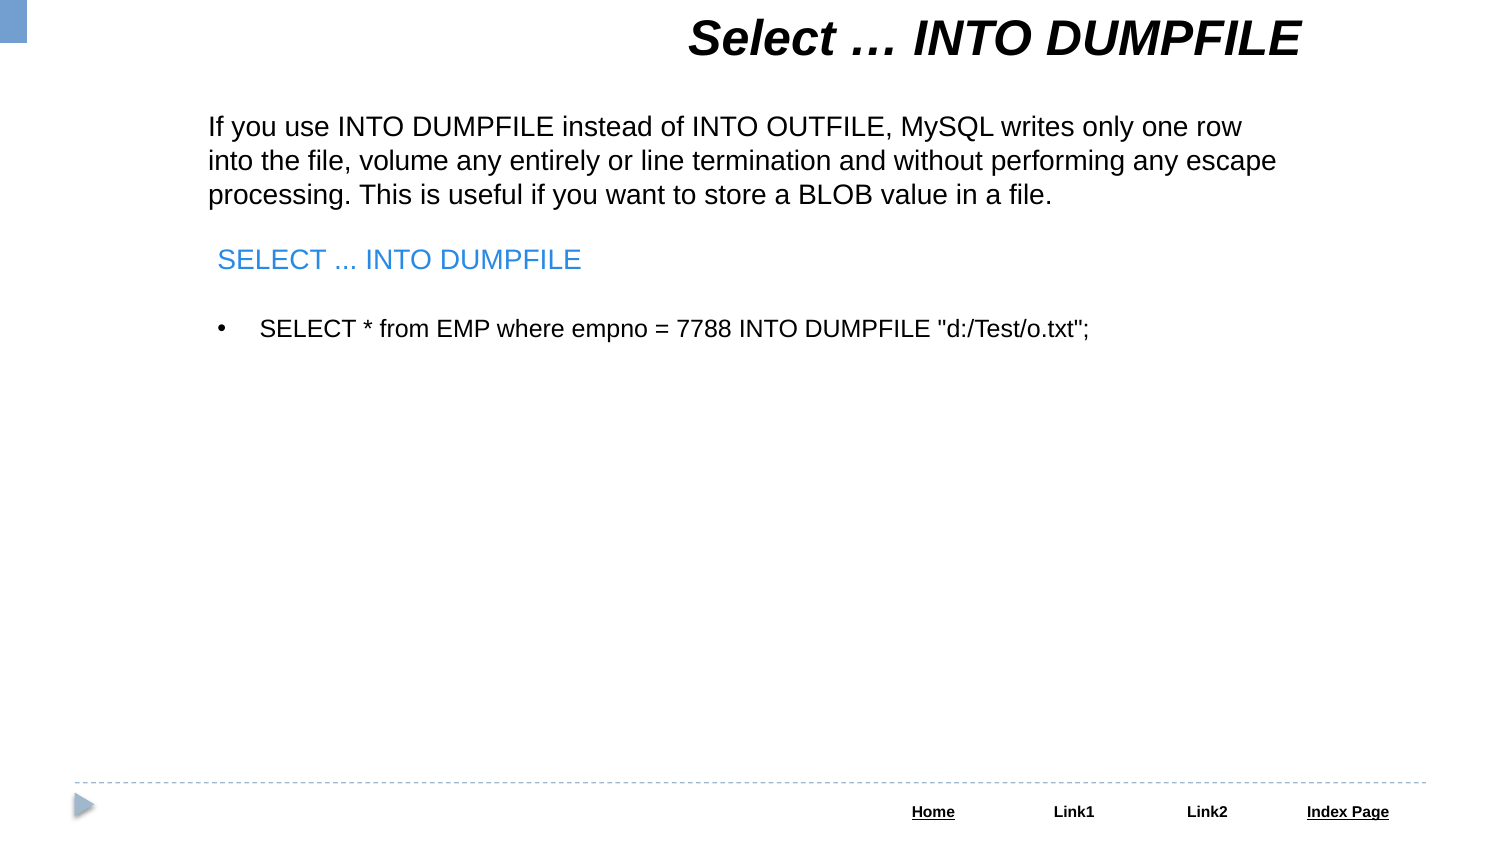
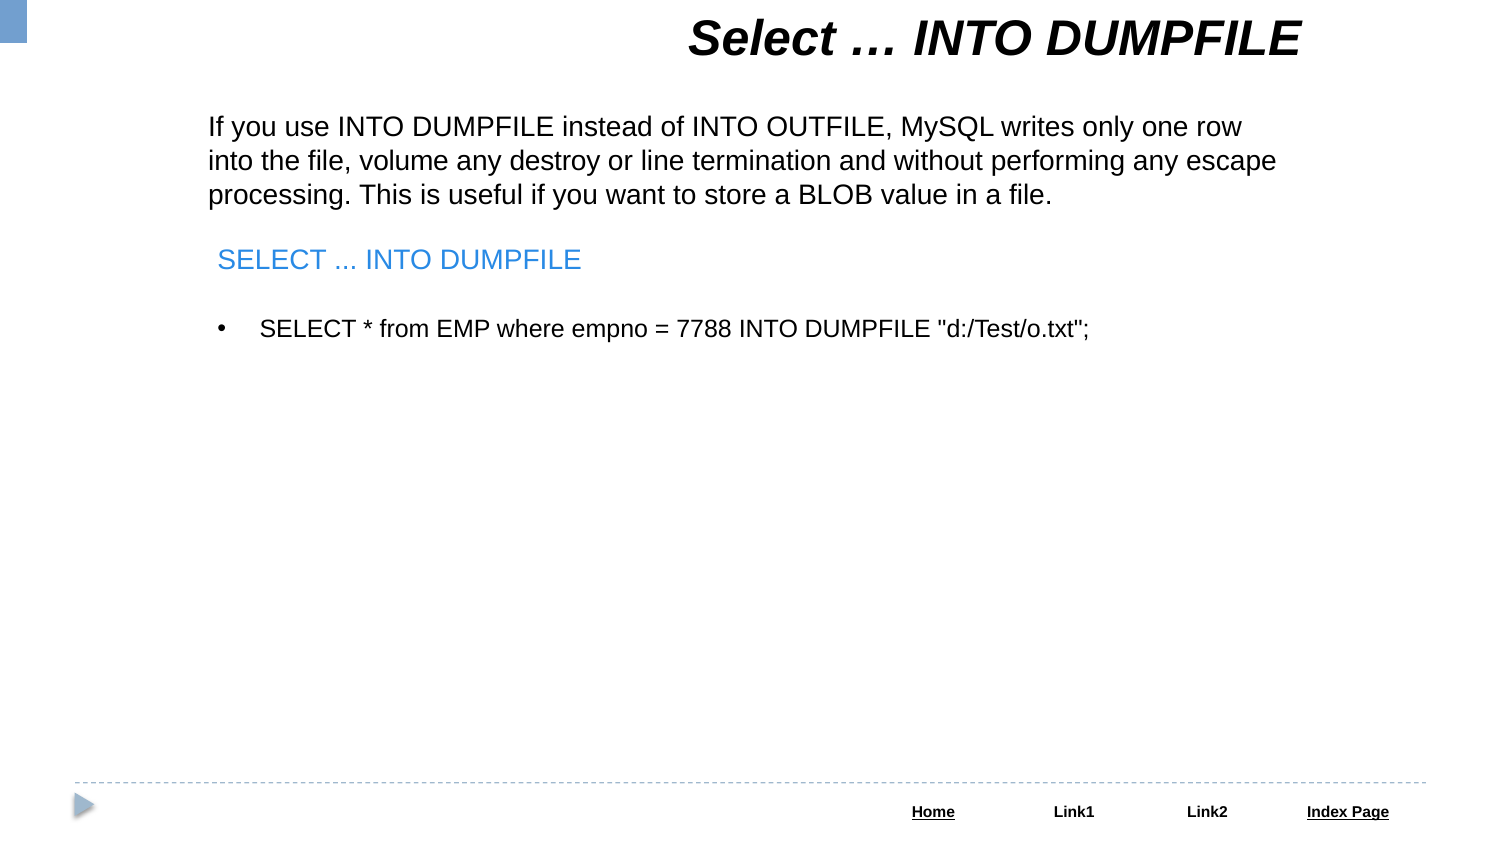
entirely: entirely -> destroy
